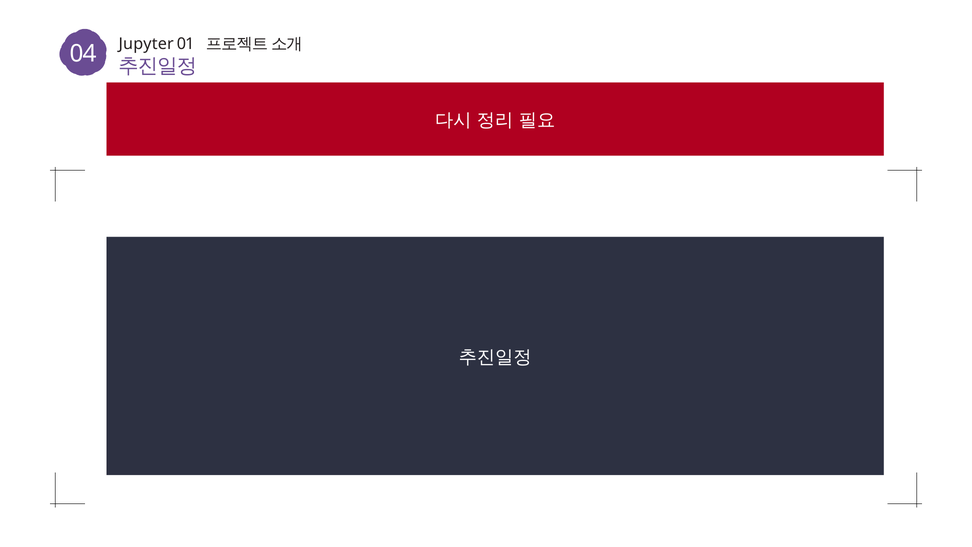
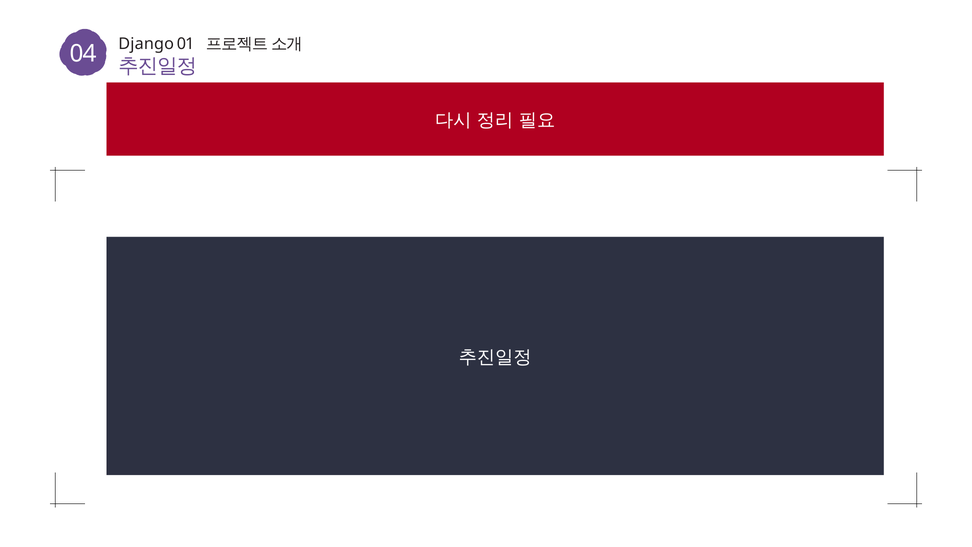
Jupyter: Jupyter -> Django
